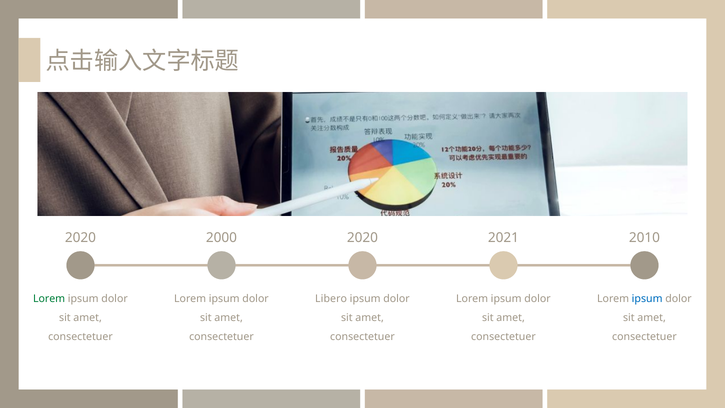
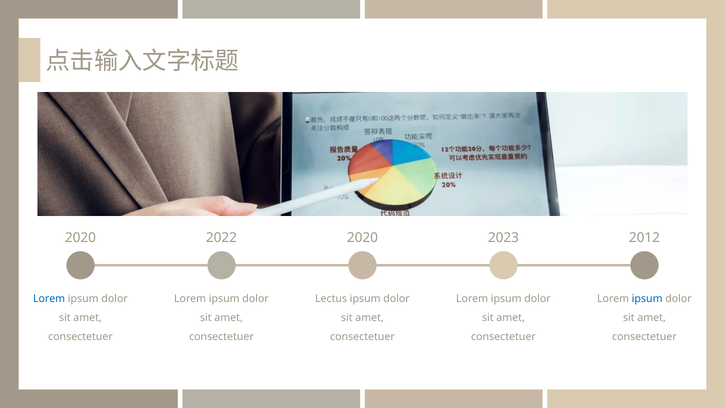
2000: 2000 -> 2022
2021: 2021 -> 2023
2010: 2010 -> 2012
Lorem at (49, 299) colour: green -> blue
Libero: Libero -> Lectus
